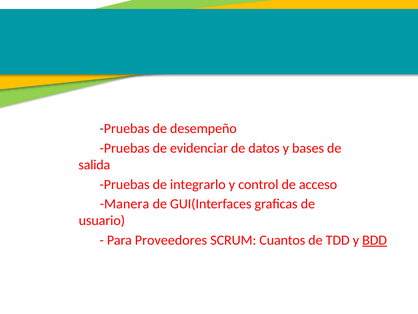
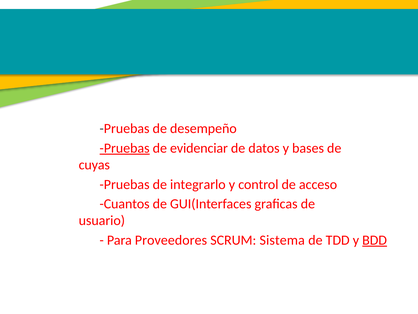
Pruebas at (125, 148) underline: none -> present
salida: salida -> cuyas
Manera: Manera -> Cuantos
Cuantos: Cuantos -> Sistema
